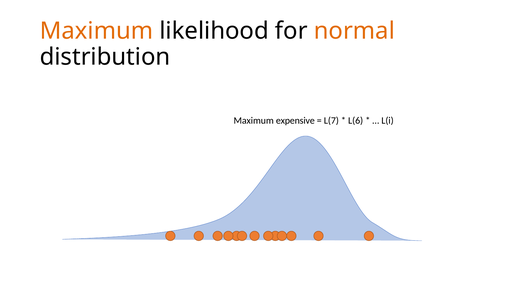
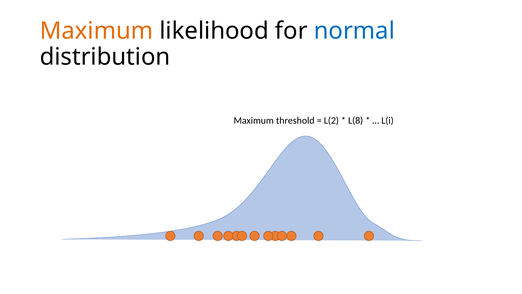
normal colour: orange -> blue
expensive: expensive -> threshold
L(7: L(7 -> L(2
L(6: L(6 -> L(8
